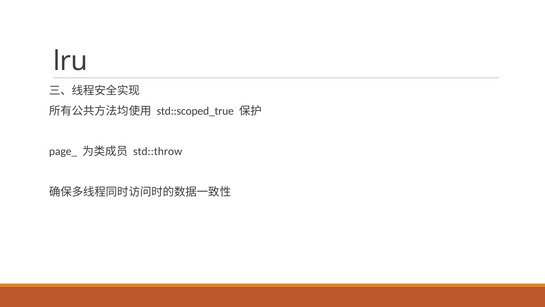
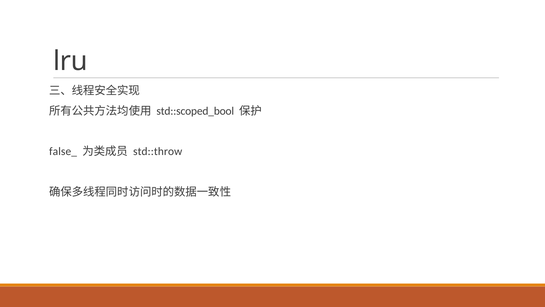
std::scoped_true: std::scoped_true -> std::scoped_bool
page_: page_ -> false_
